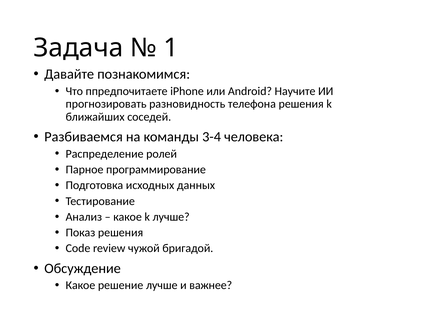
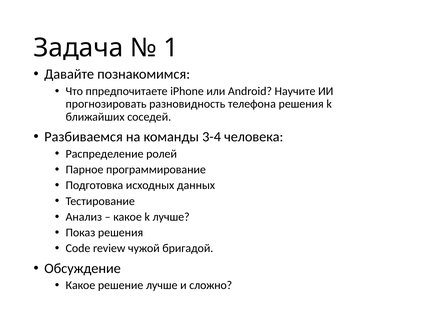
важнее: важнее -> сложно
